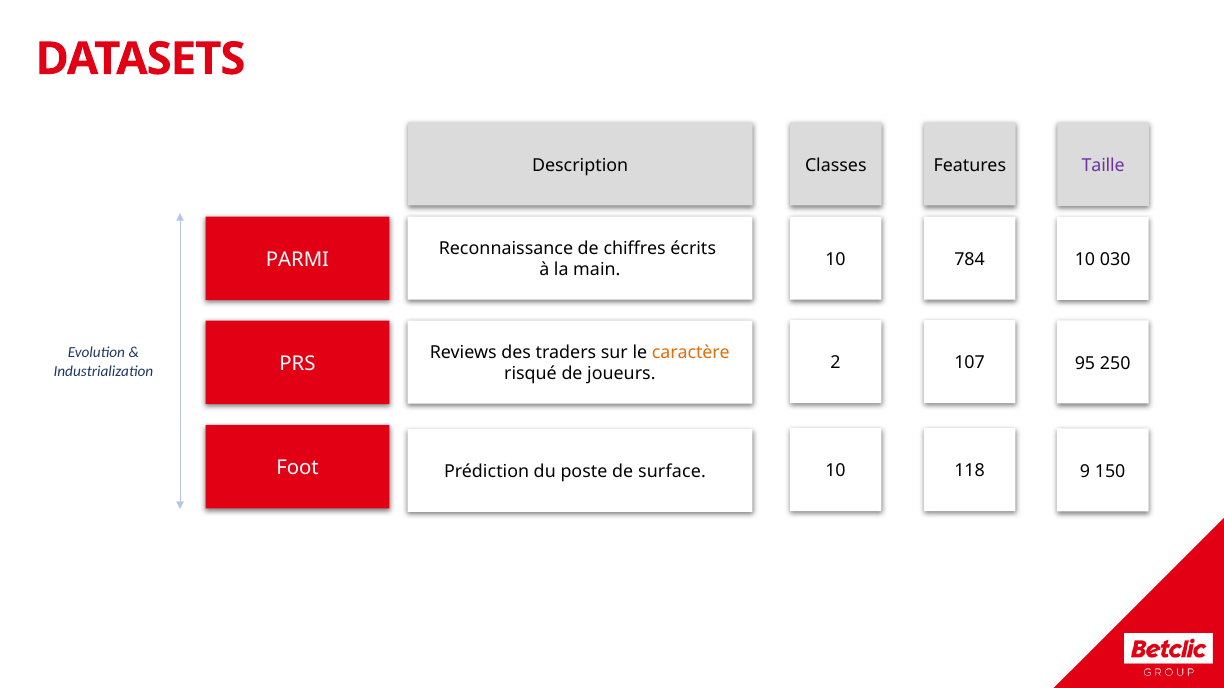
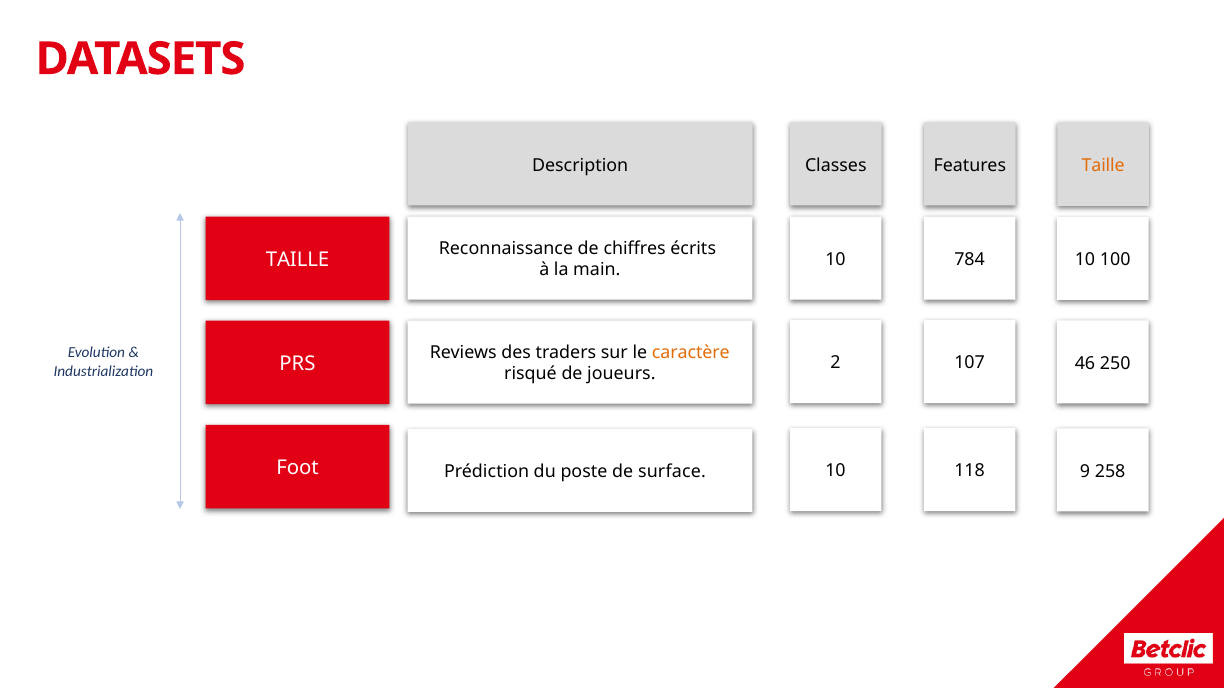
Taille at (1103, 166) colour: purple -> orange
PARMI at (297, 260): PARMI -> TAILLE
030: 030 -> 100
95: 95 -> 46
150: 150 -> 258
